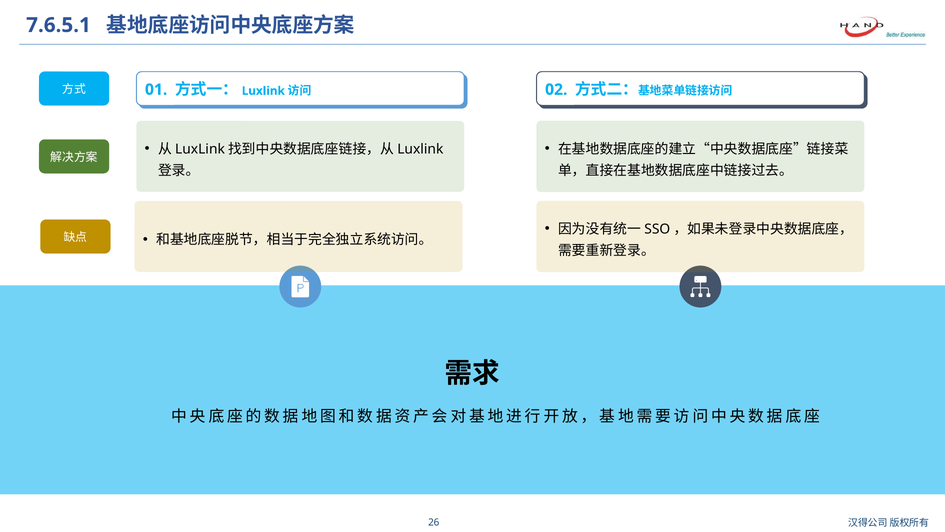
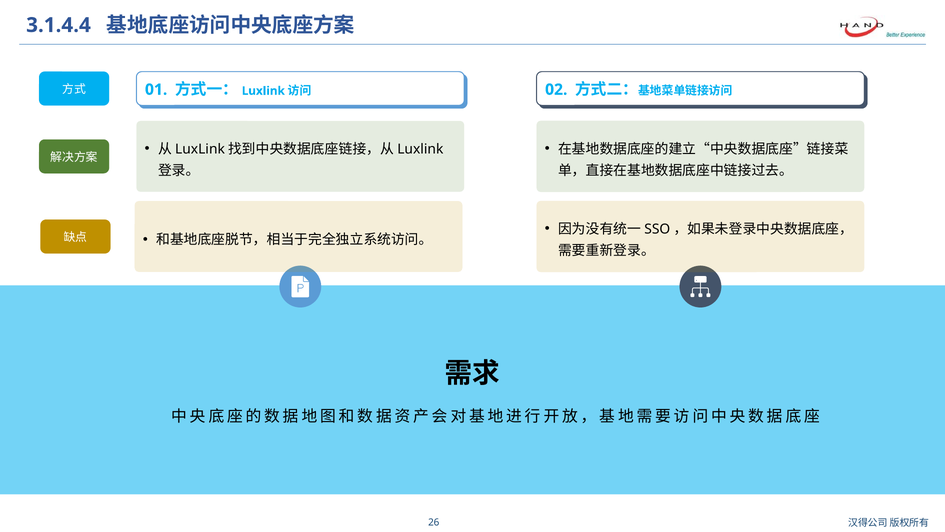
7.6.5.1: 7.6.5.1 -> 3.1.4.4
